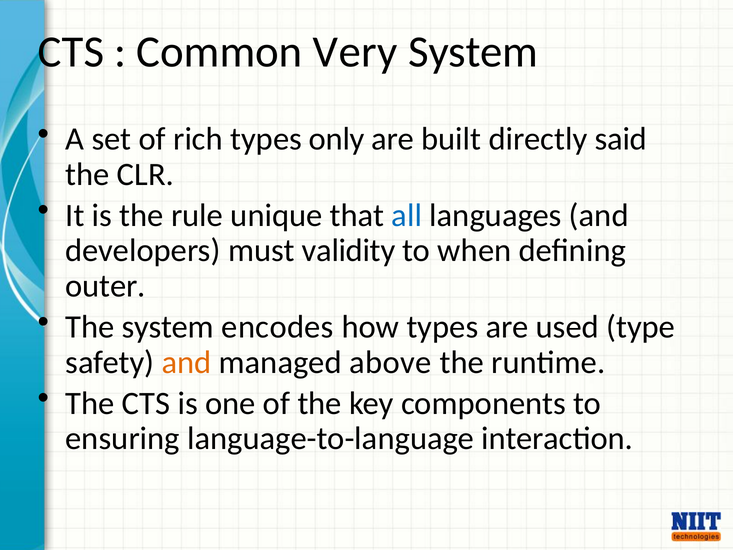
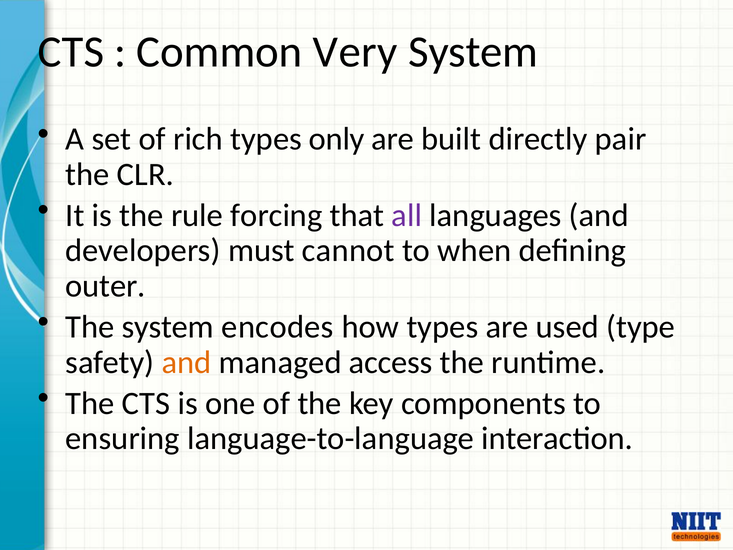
said: said -> pair
unique: unique -> forcing
all colour: blue -> purple
validity: validity -> cannot
above: above -> access
